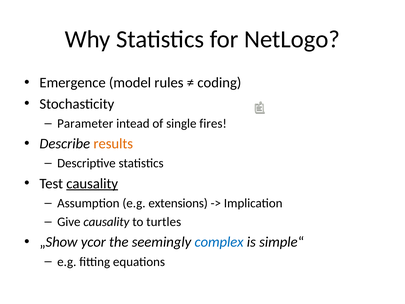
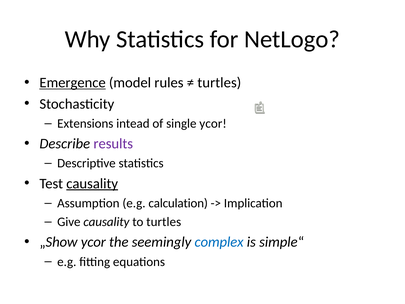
Emergence underline: none -> present
coding at (219, 83): coding -> turtles
Parameter: Parameter -> Extensions
single fires: fires -> ycor
results colour: orange -> purple
extensions: extensions -> calculation
